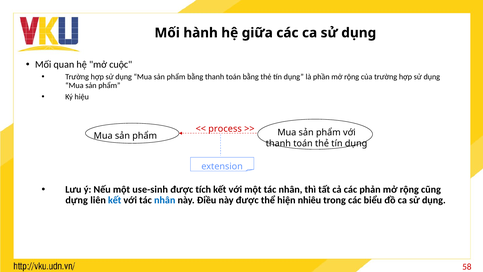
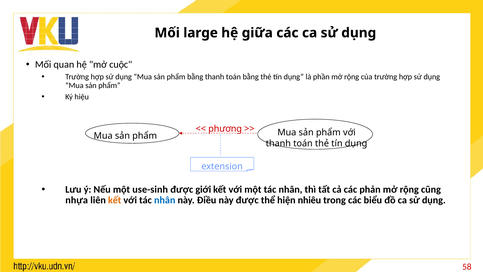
hành: hành -> large
process: process -> phương
tích: tích -> giới
dựng: dựng -> nhựa
kết at (115, 200) colour: blue -> orange
